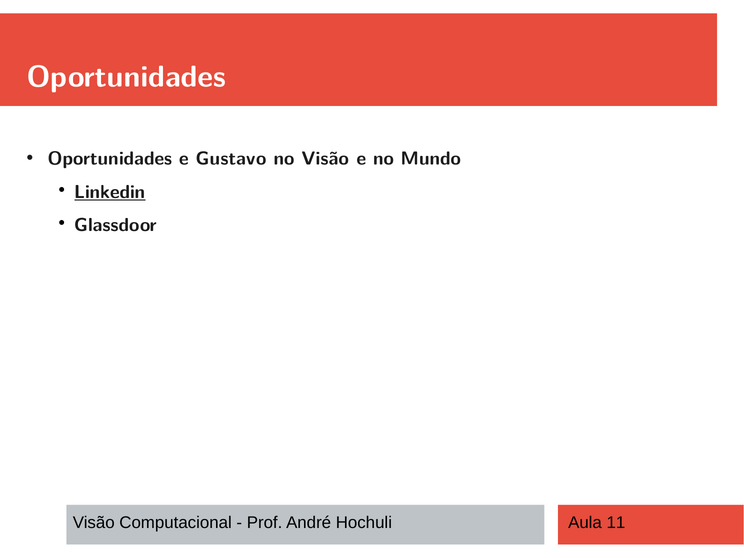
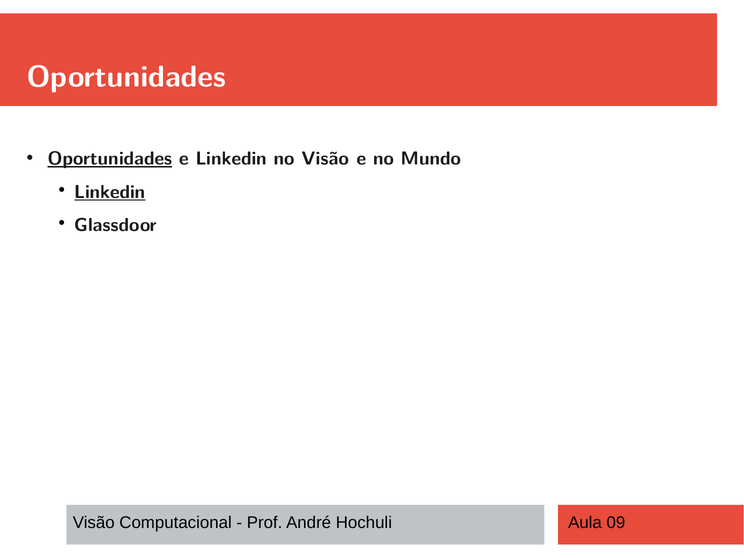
Oportunidades at (110, 159) underline: none -> present
e Gustavo: Gustavo -> Linkedin
11: 11 -> 09
